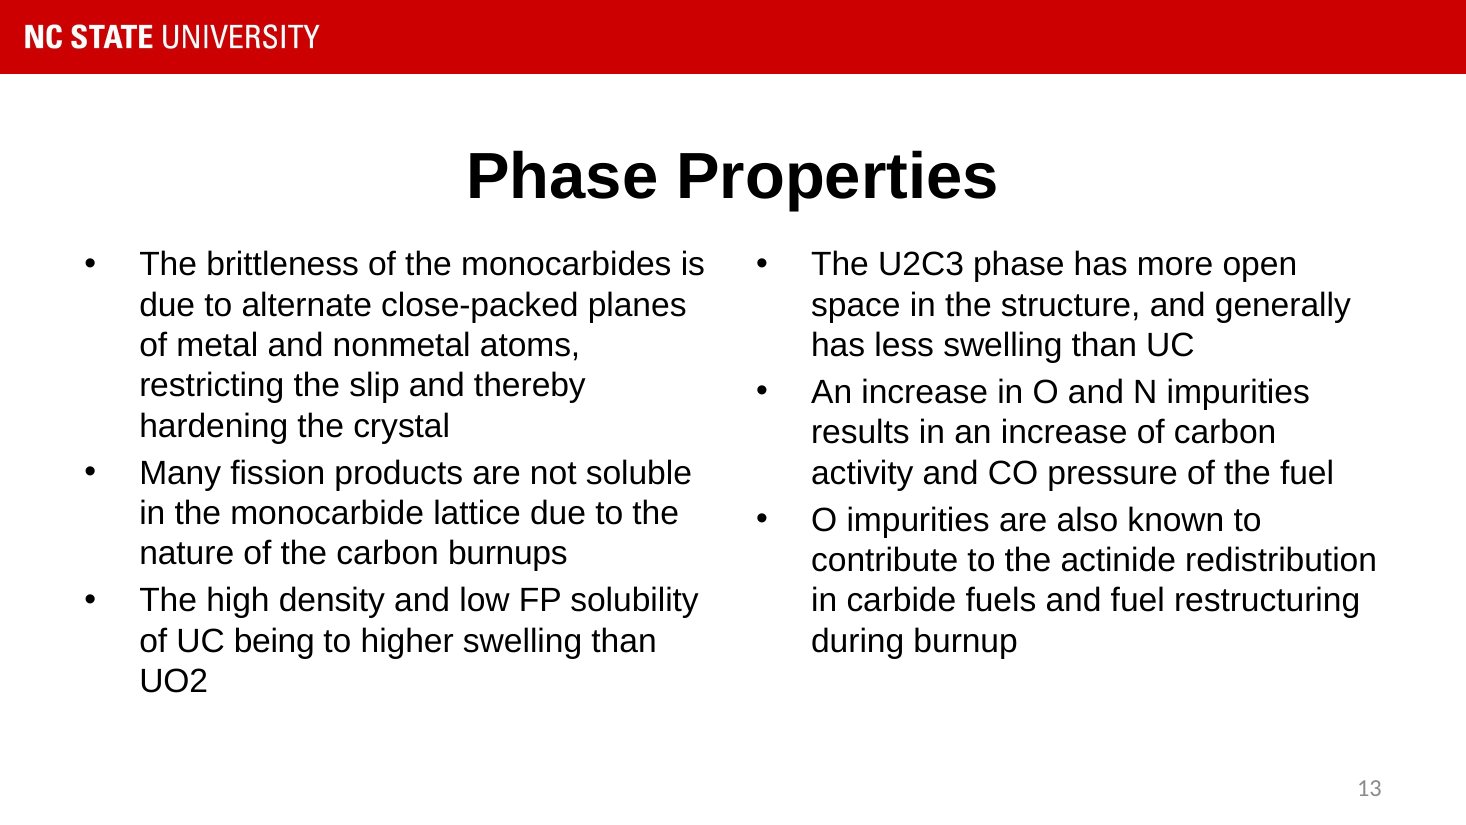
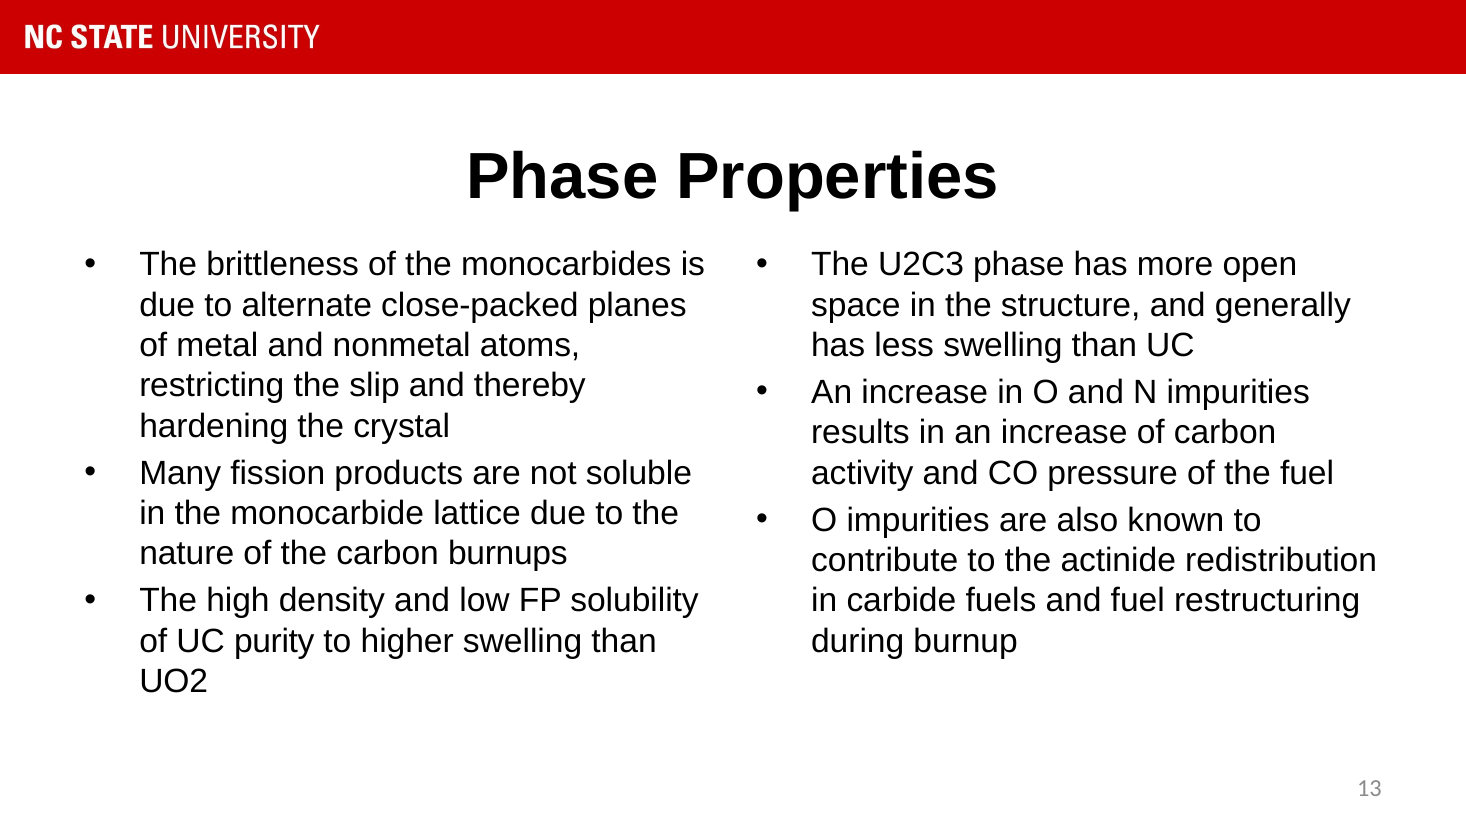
being: being -> purity
